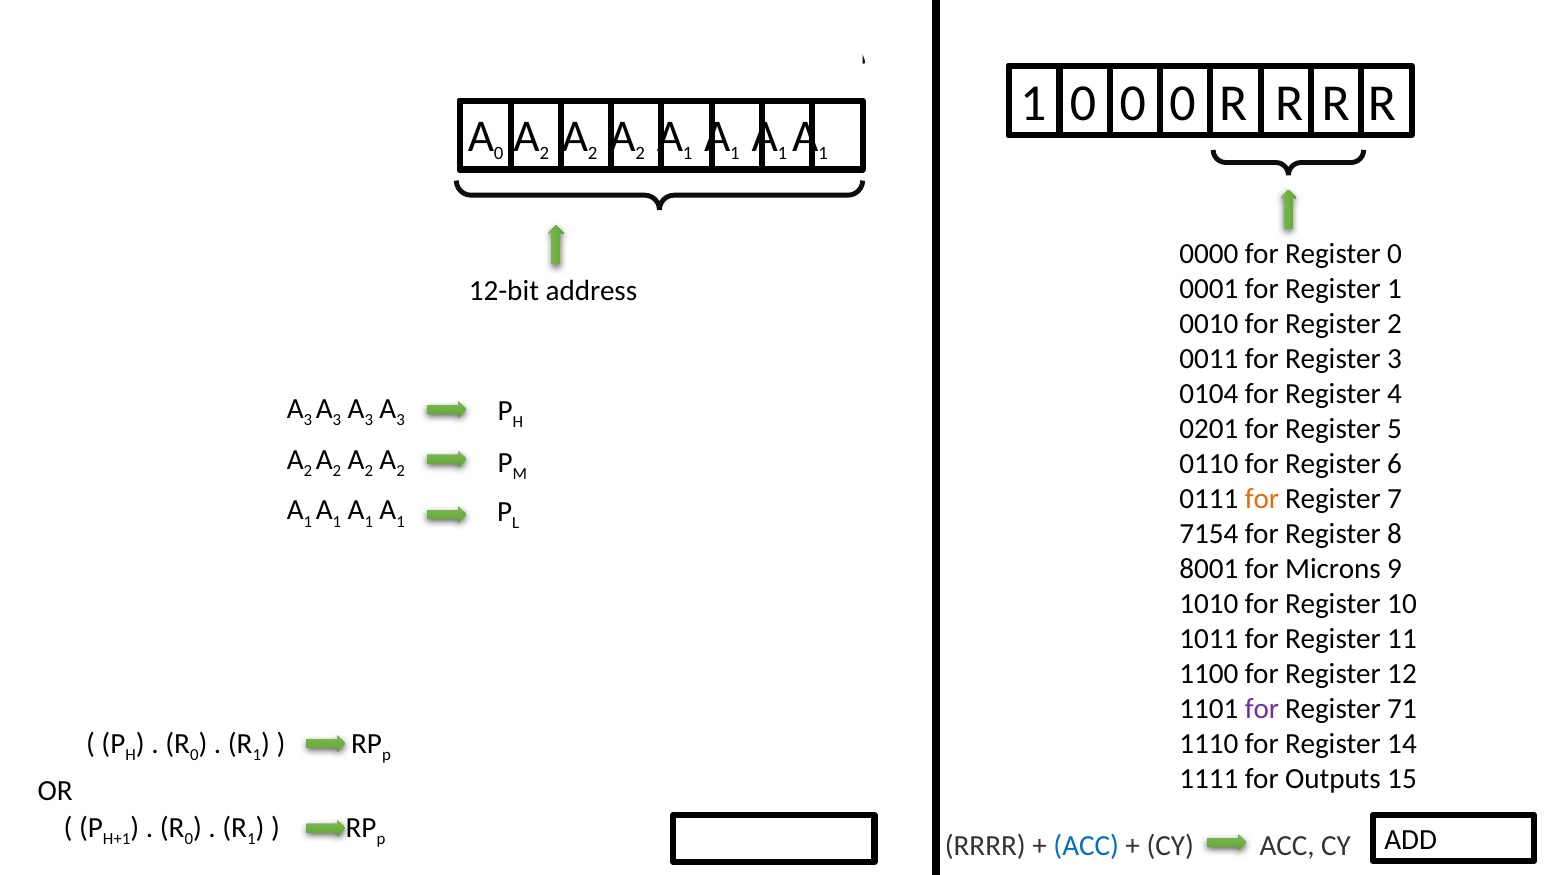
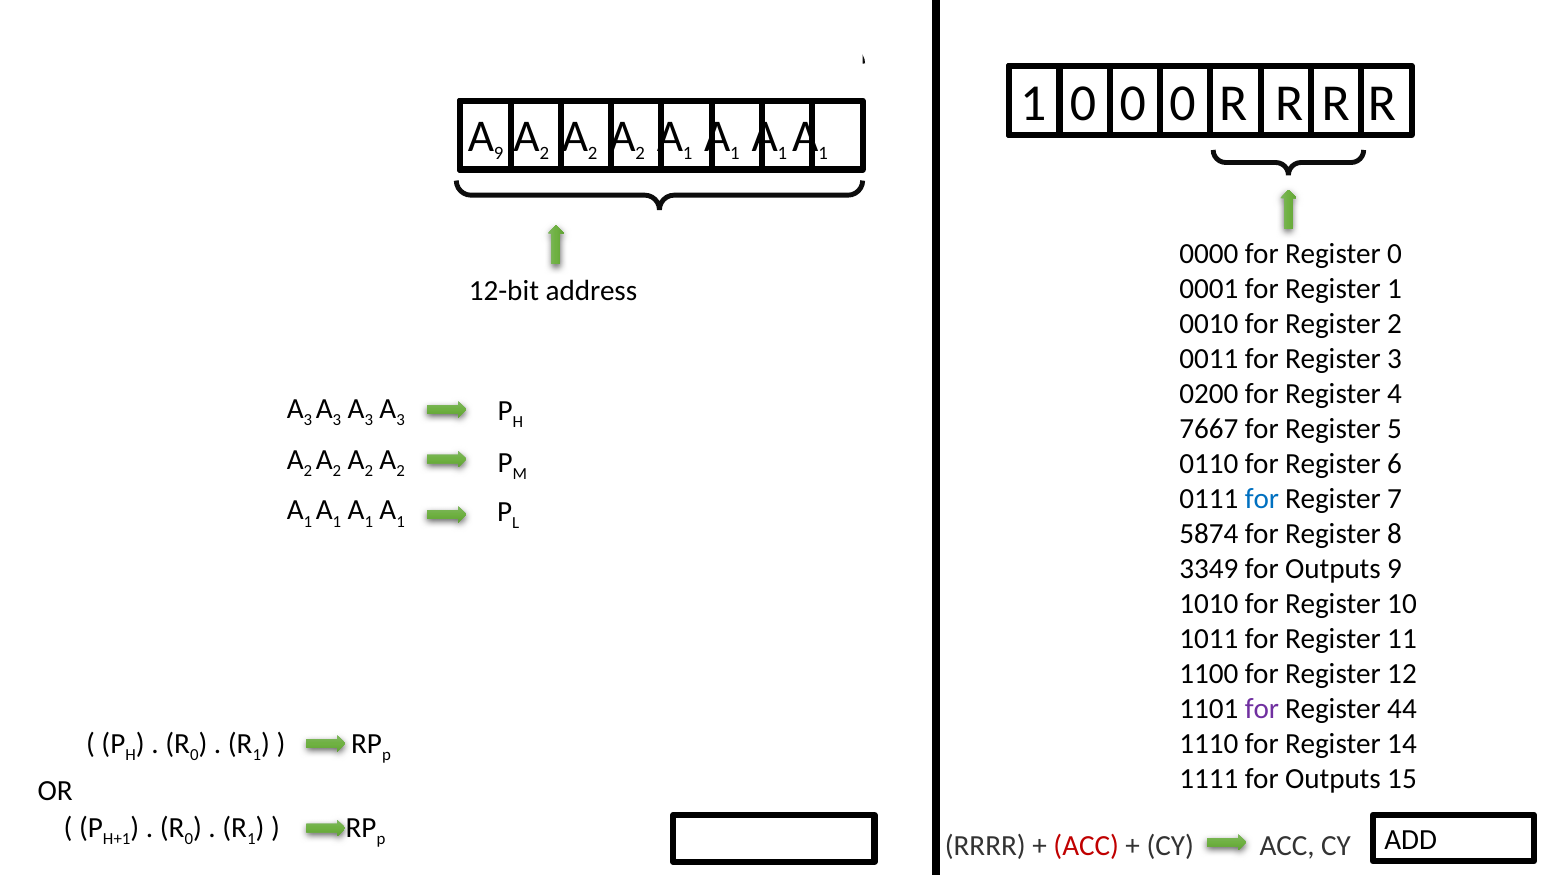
0 at (499, 154): 0 -> 9
0104: 0104 -> 0200
0201: 0201 -> 7667
for at (1262, 499) colour: orange -> blue
7154: 7154 -> 5874
8001: 8001 -> 3349
Microns at (1333, 569): Microns -> Outputs
71: 71 -> 44
ACC at (1086, 846) colour: blue -> red
